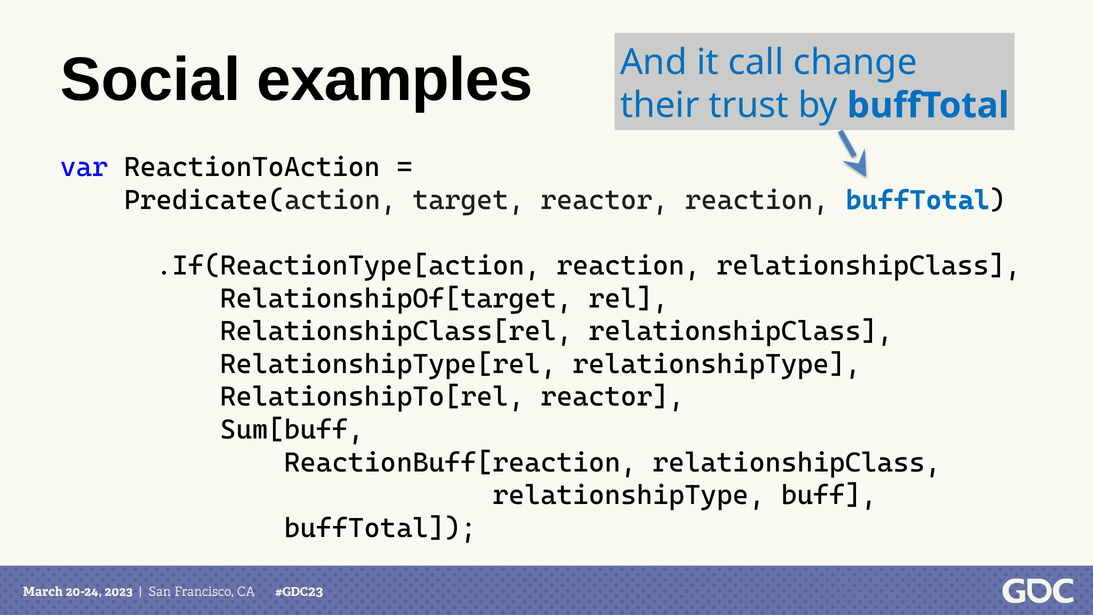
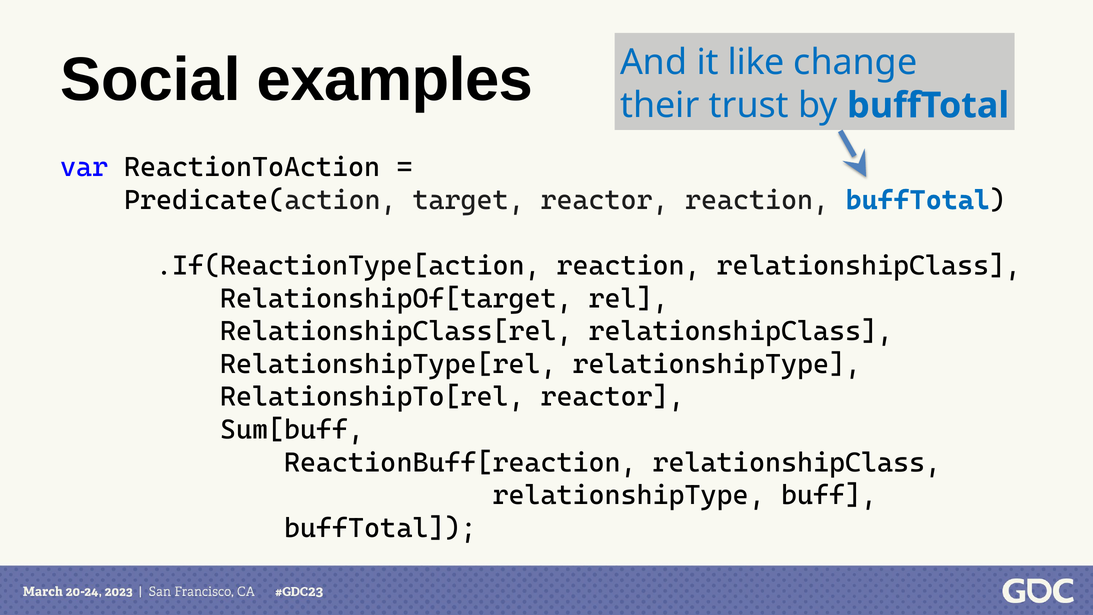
call: call -> like
